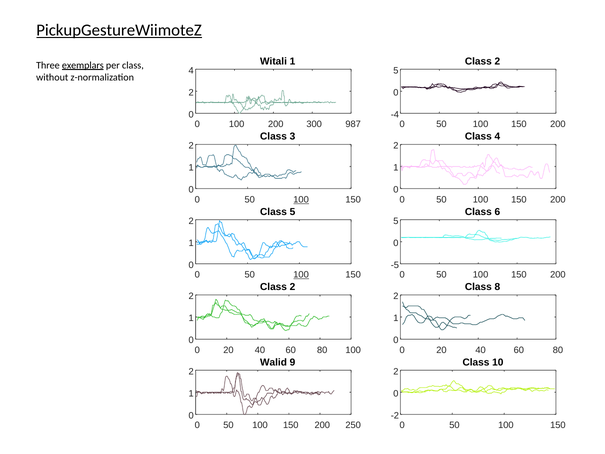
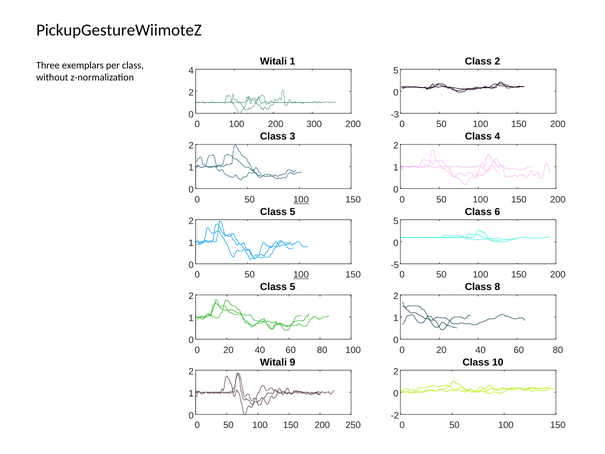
PickupGestureWiimoteZ underline: present -> none
exemplars underline: present -> none
-4: -4 -> -3
300 987: 987 -> 200
2 at (292, 287): 2 -> 5
Walid at (274, 362): Walid -> Witali
